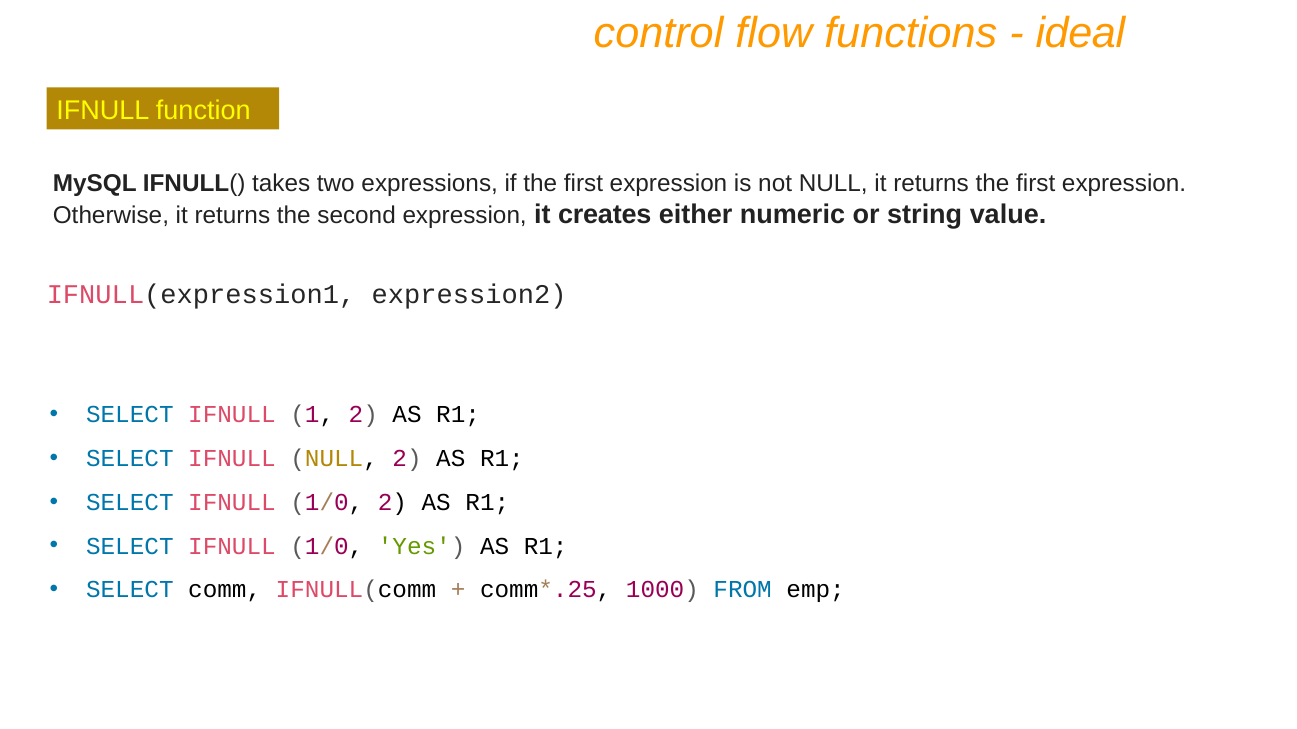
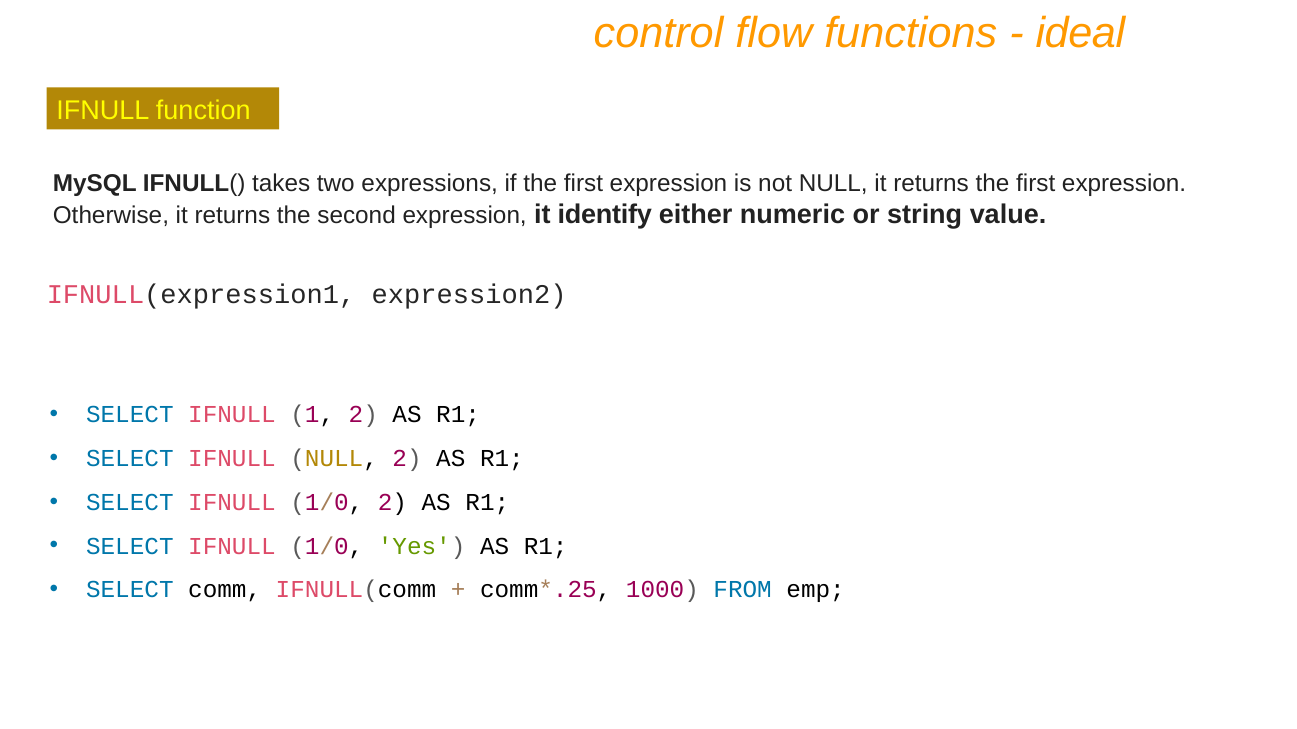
creates: creates -> identify
